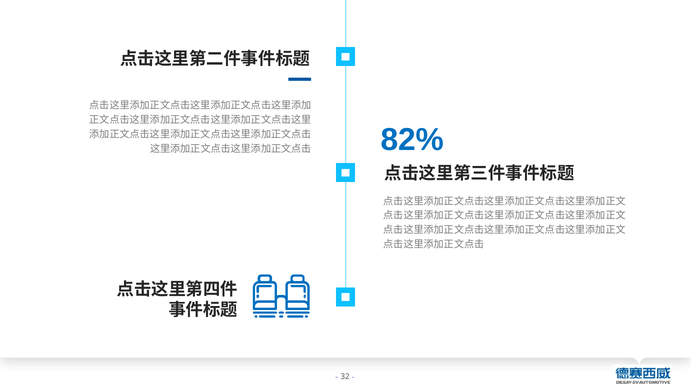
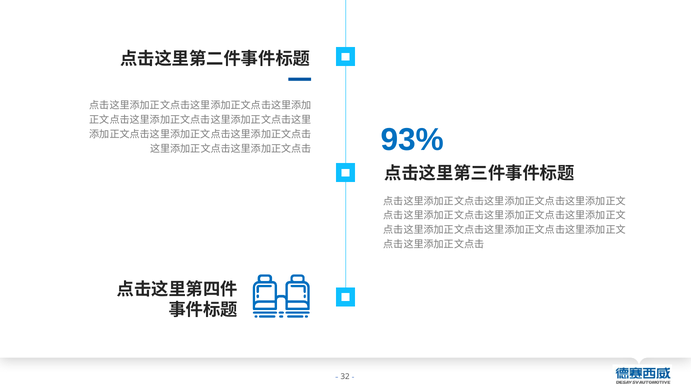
82%: 82% -> 93%
